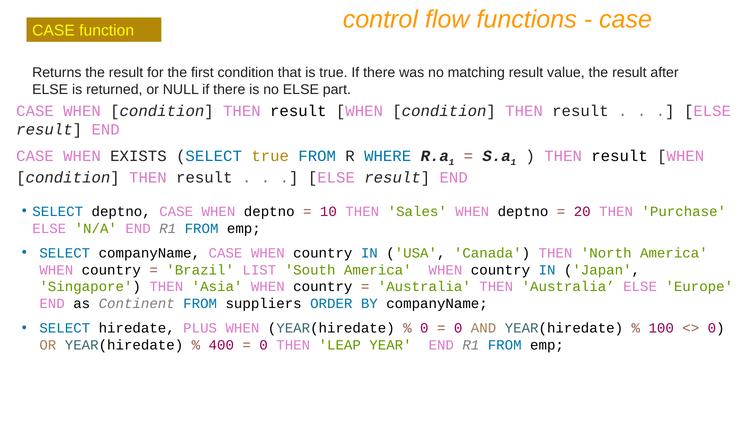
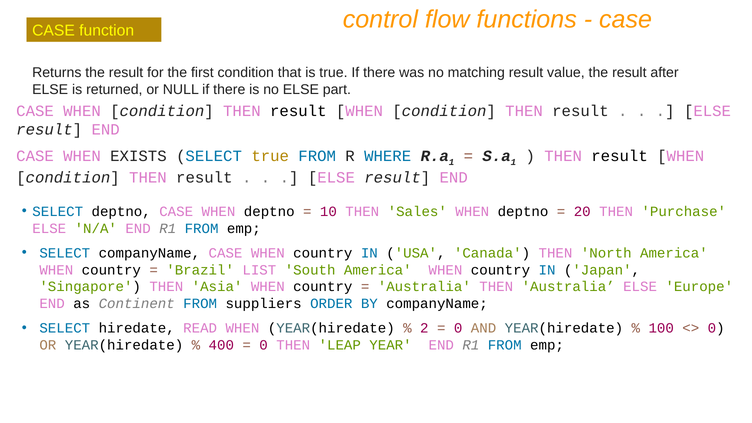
PLUS: PLUS -> READ
0 at (424, 328): 0 -> 2
